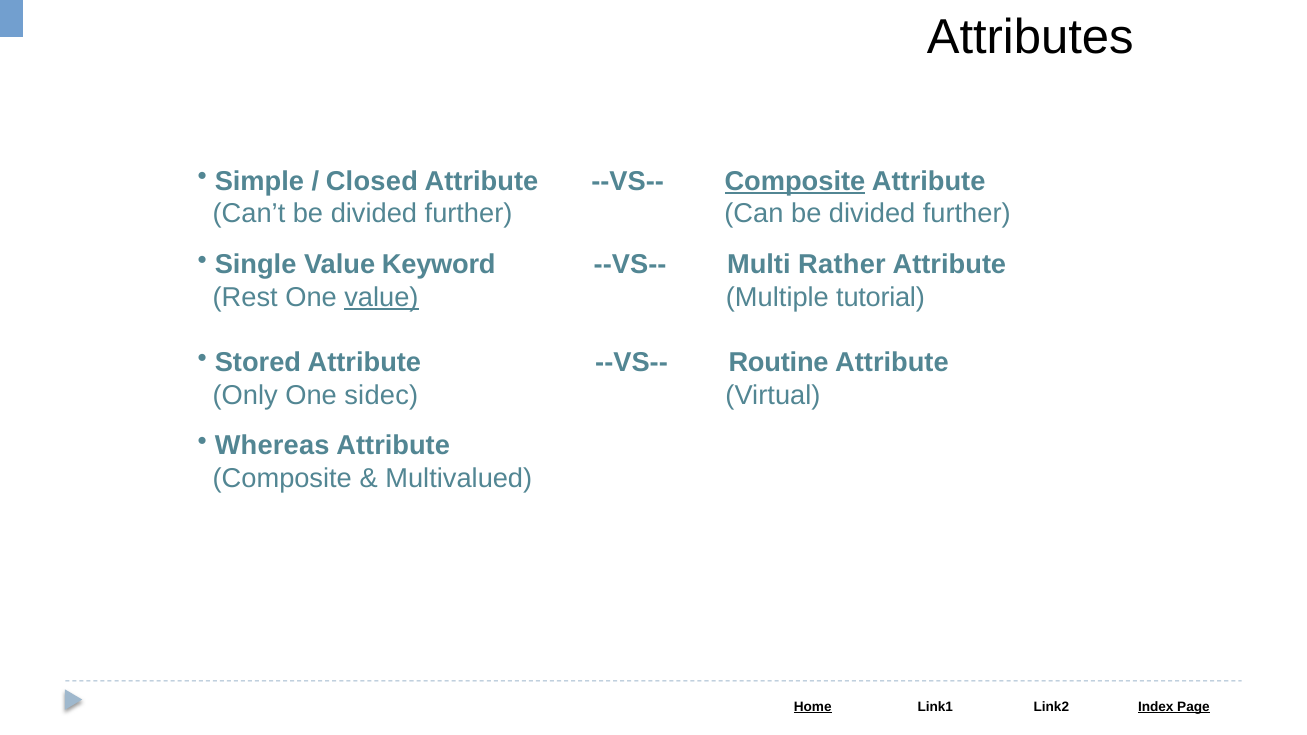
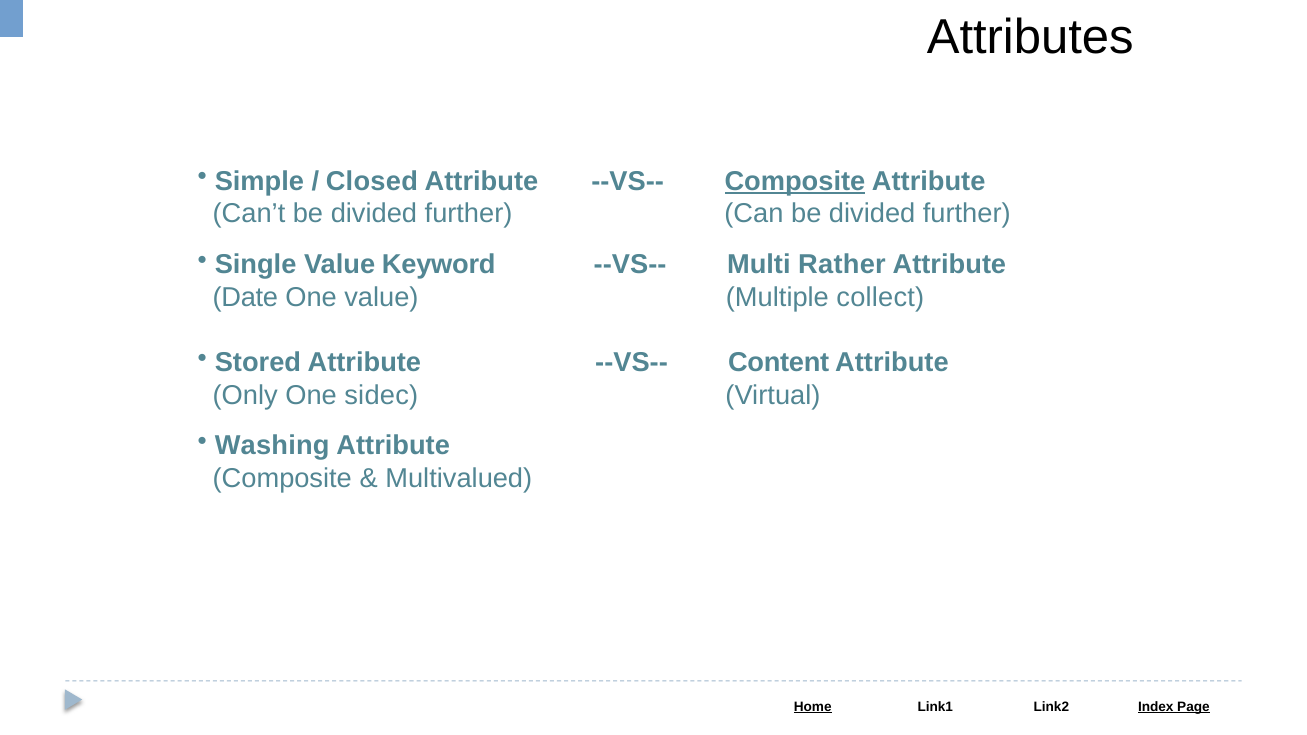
Rest: Rest -> Date
value at (381, 297) underline: present -> none
tutorial: tutorial -> collect
Routine: Routine -> Content
Whereas: Whereas -> Washing
